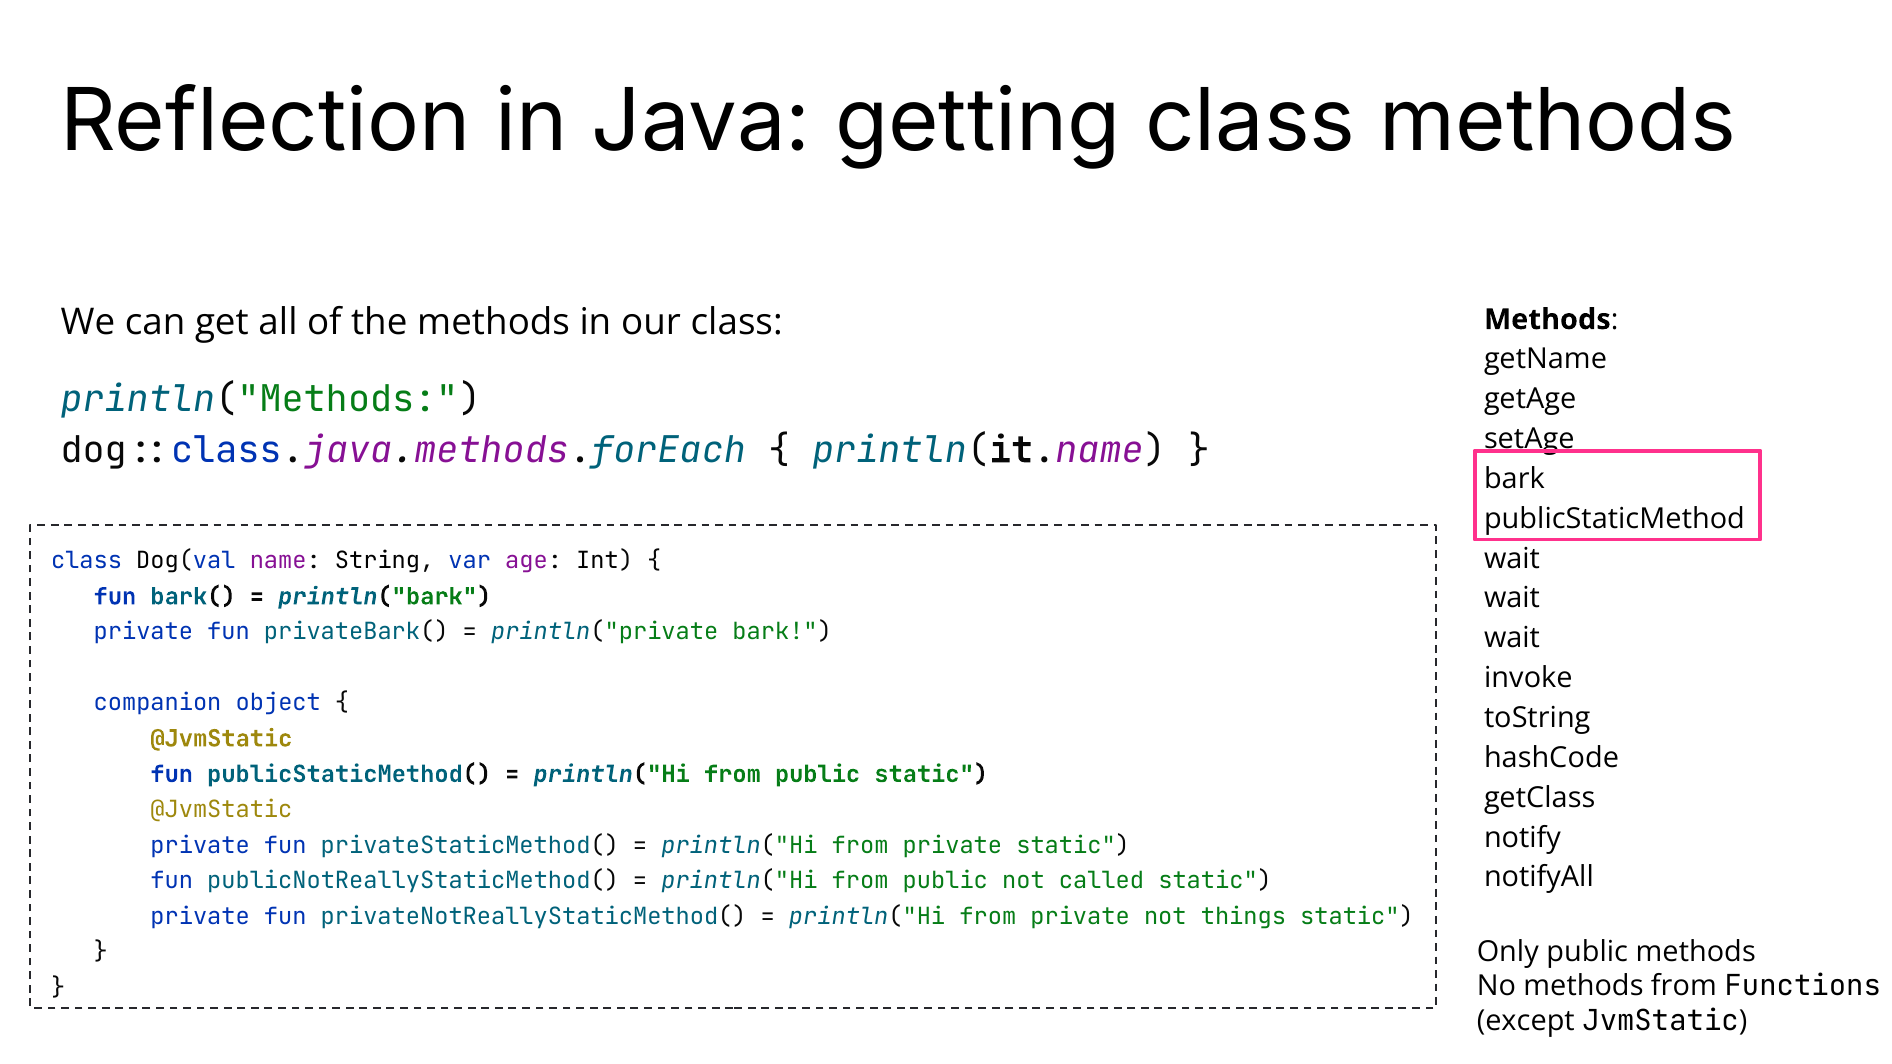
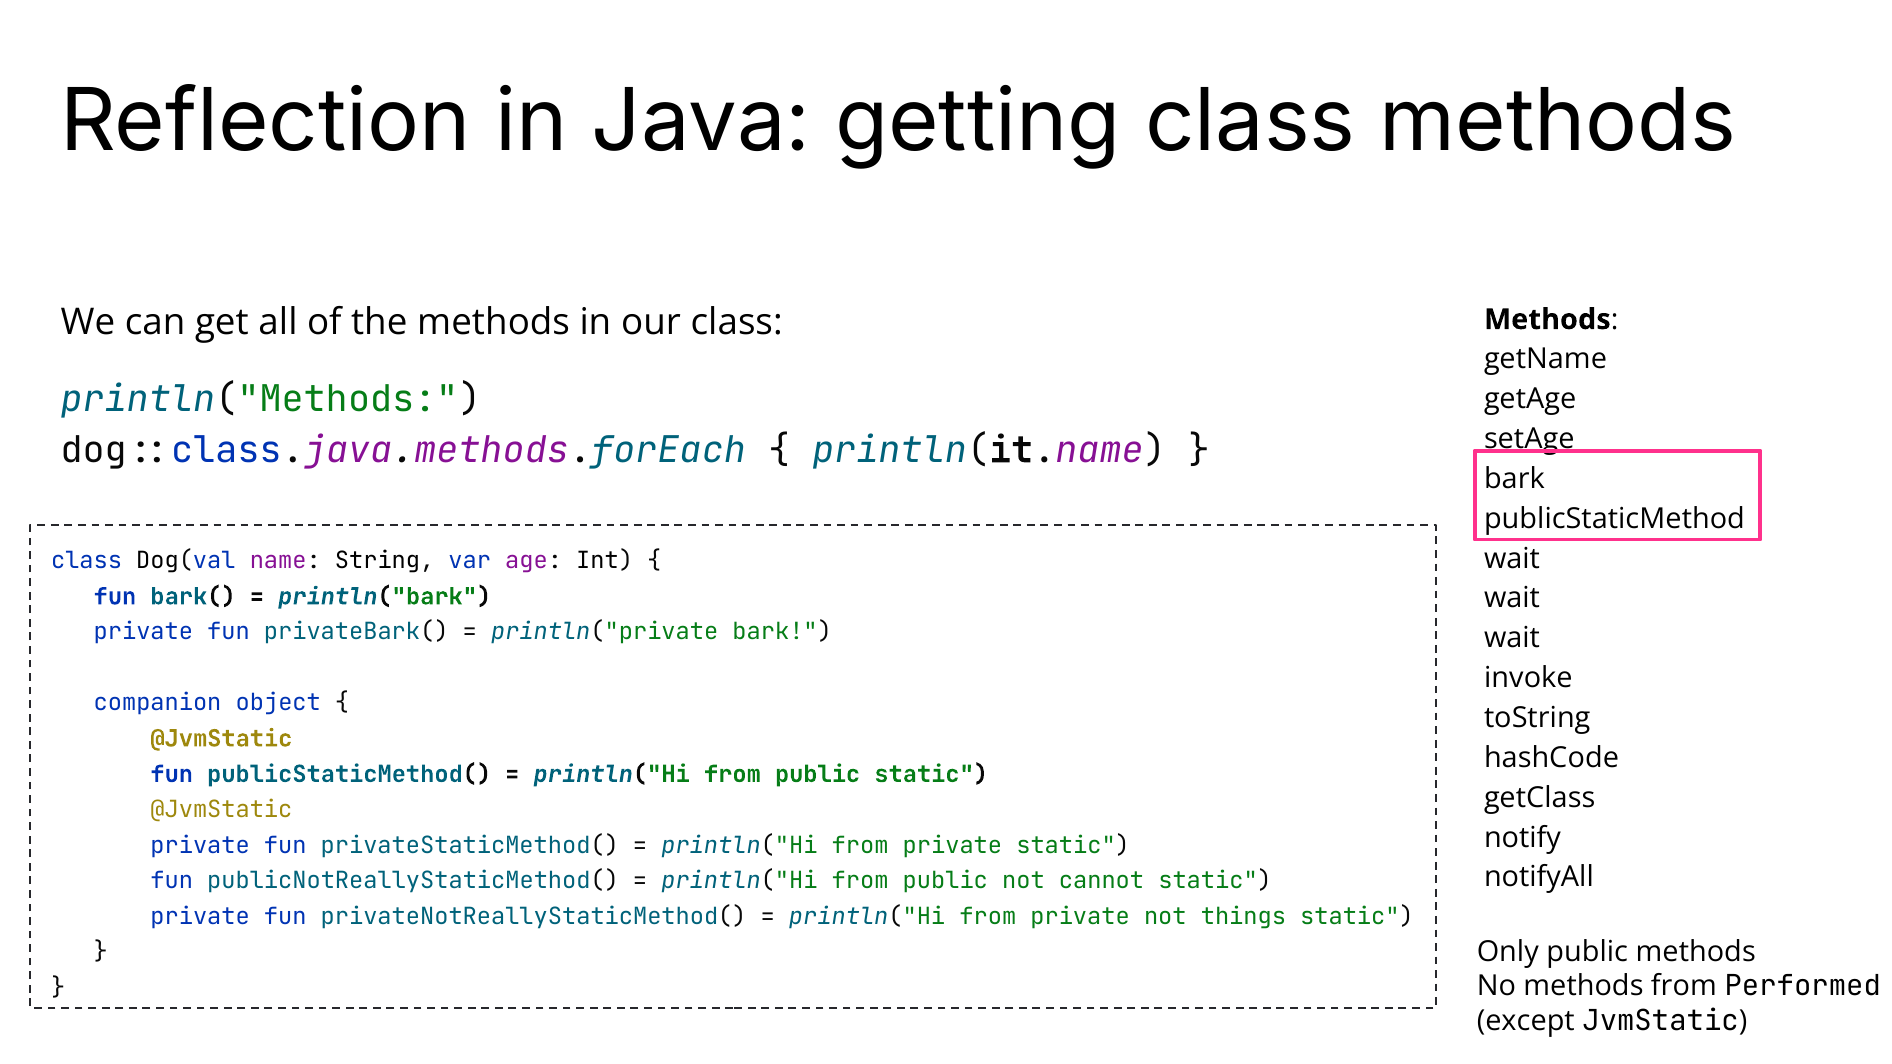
called: called -> cannot
Functions: Functions -> Performed
